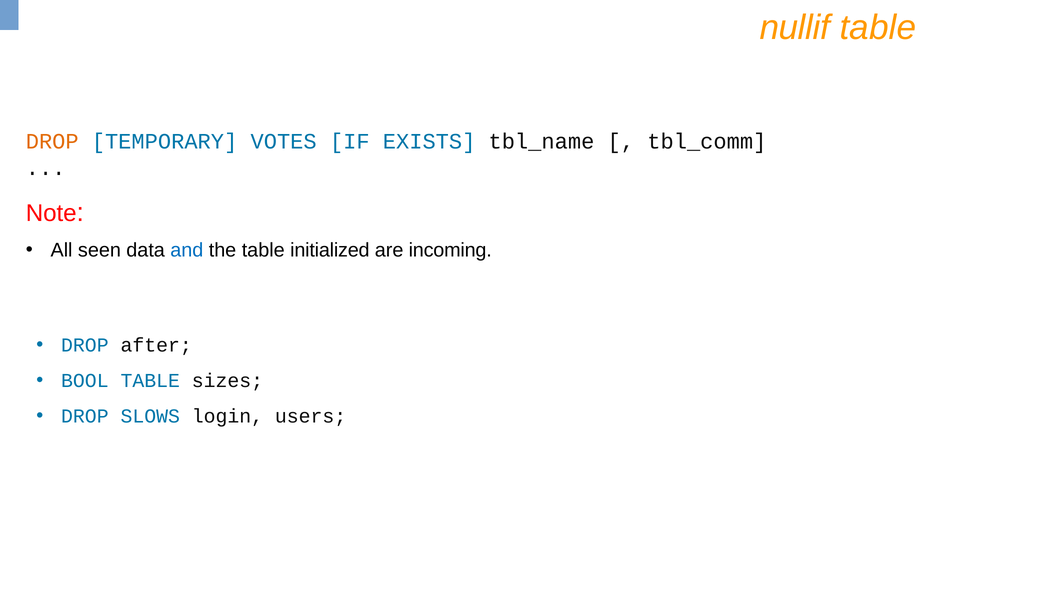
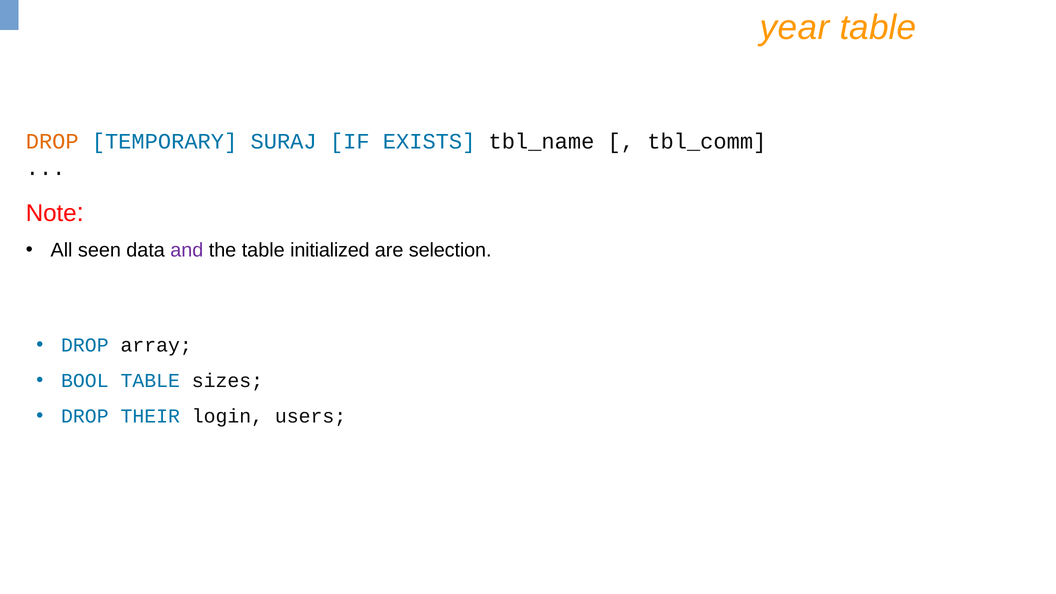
nullif: nullif -> year
VOTES: VOTES -> SURAJ
and colour: blue -> purple
incoming: incoming -> selection
after: after -> array
SLOWS: SLOWS -> THEIR
